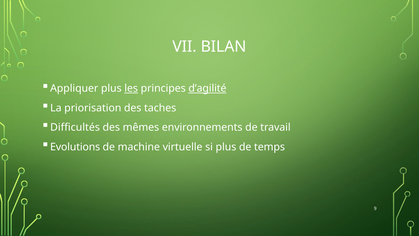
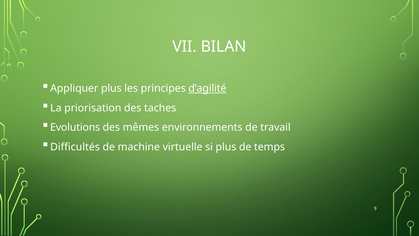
les underline: present -> none
Difficultés: Difficultés -> Evolutions
Evolutions: Evolutions -> Difficultés
